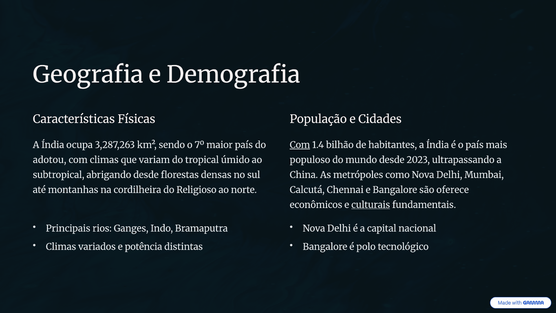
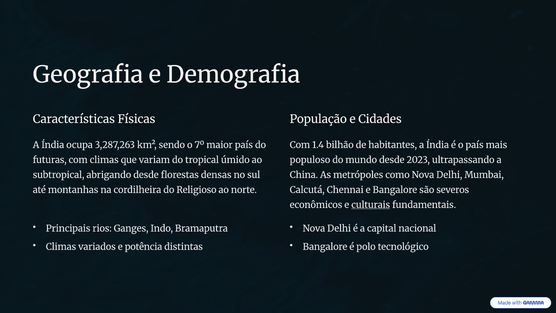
Com at (300, 145) underline: present -> none
adotou: adotou -> futuras
oferece: oferece -> severos
